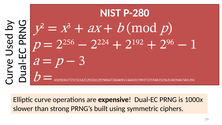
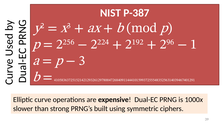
P-280: P-280 -> P-387
